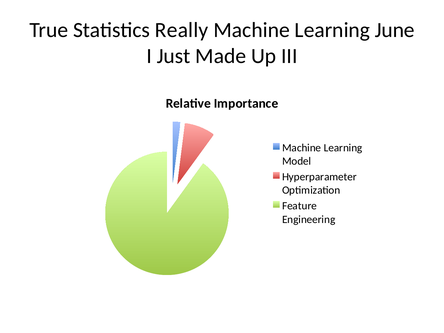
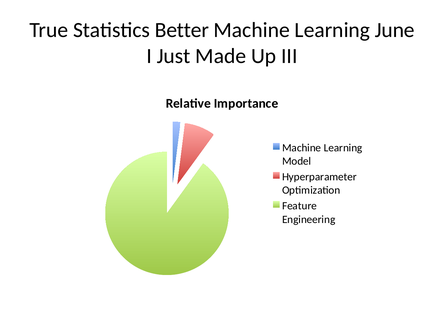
Really: Really -> Better
